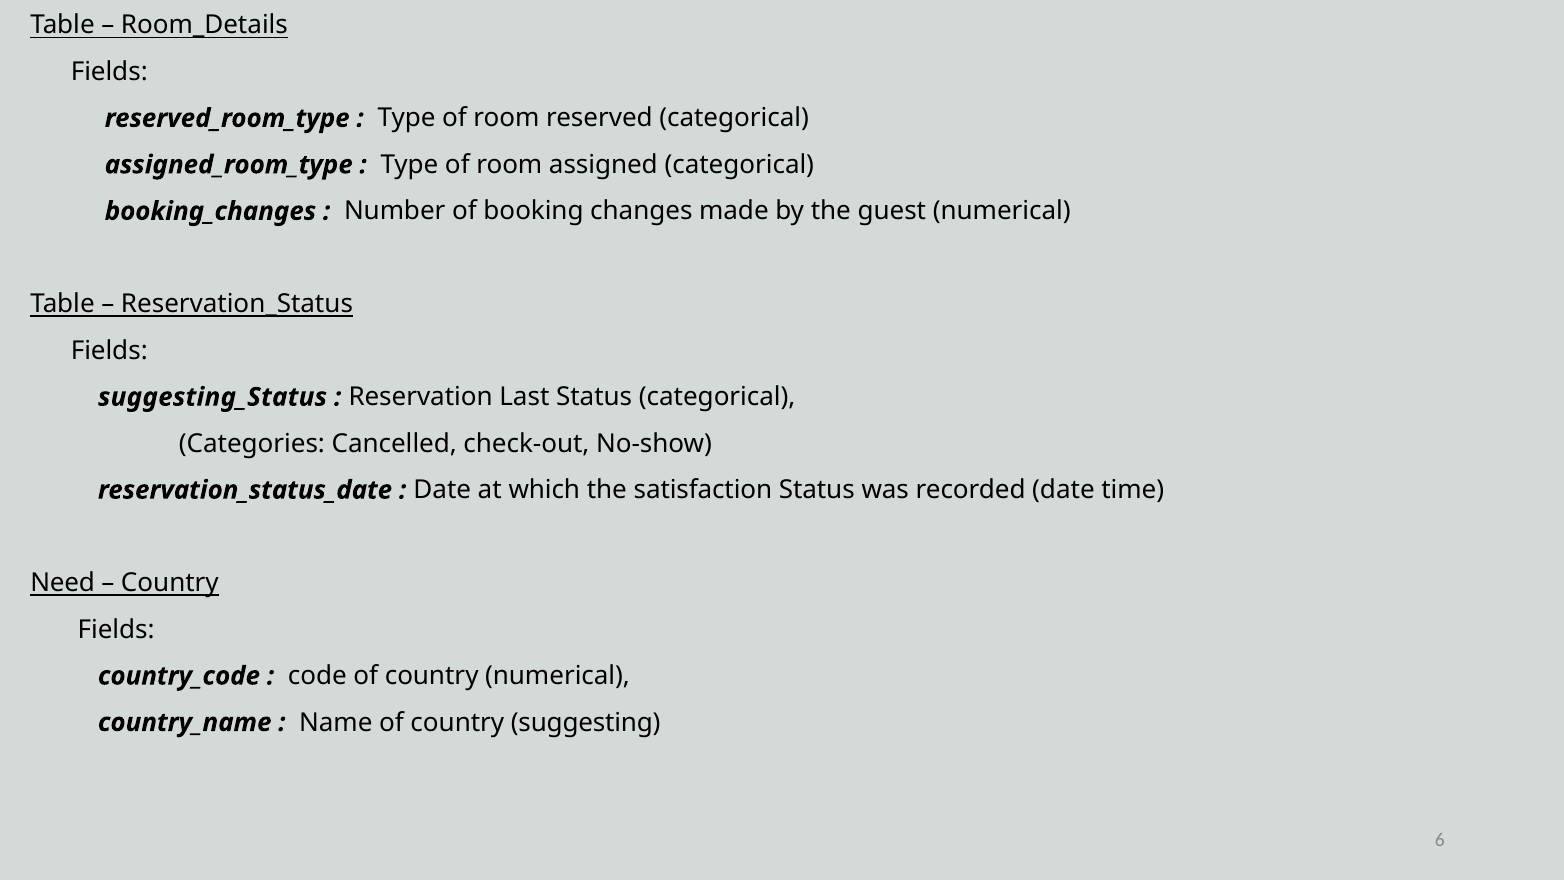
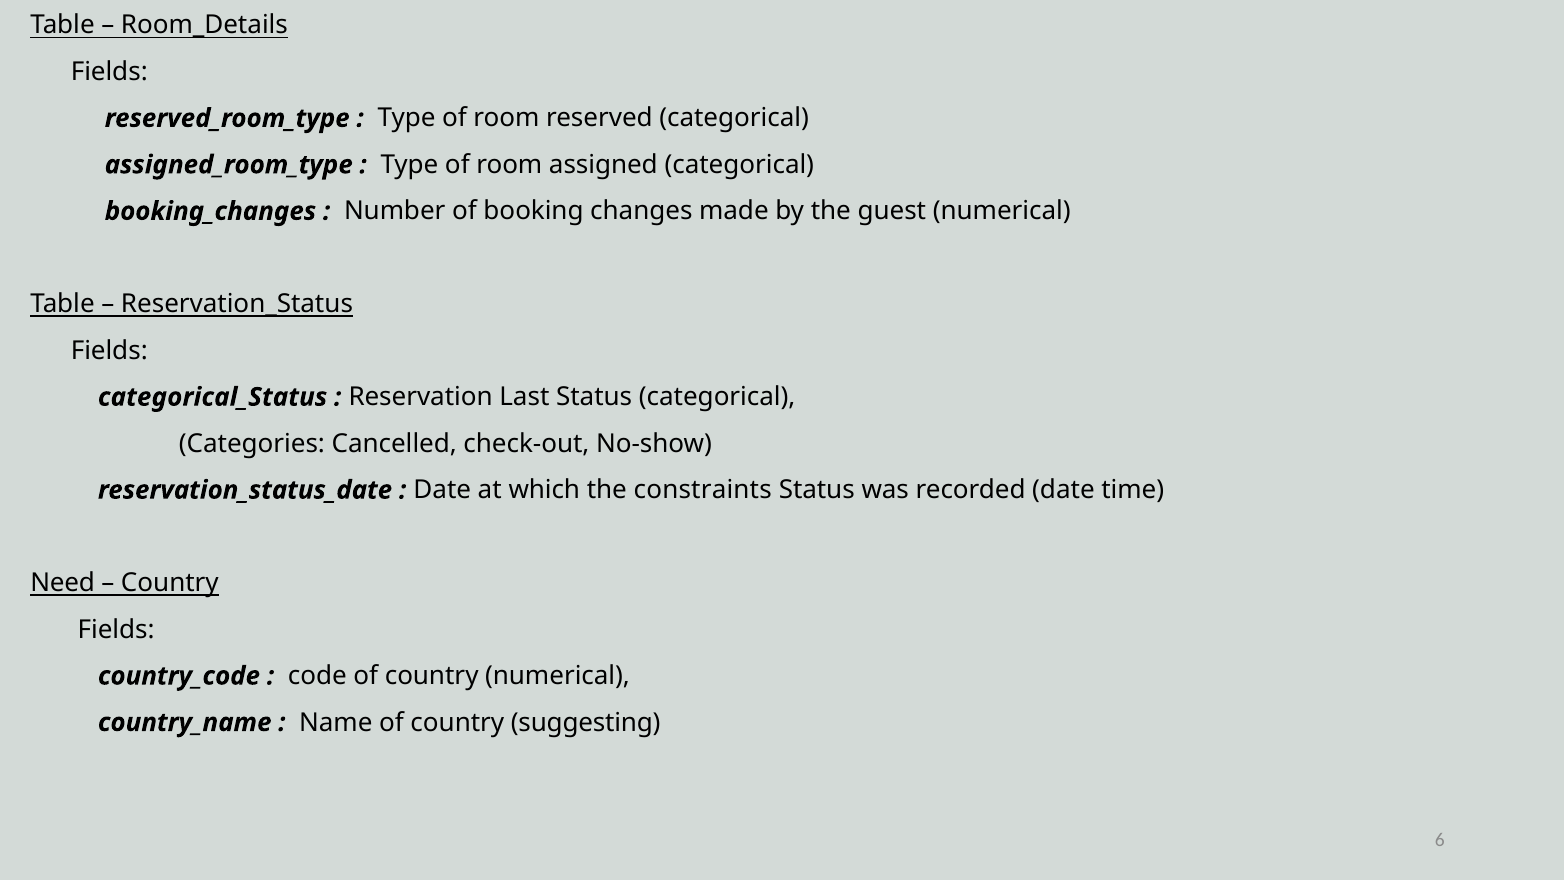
suggesting_Status: suggesting_Status -> categorical_Status
satisfaction: satisfaction -> constraints
